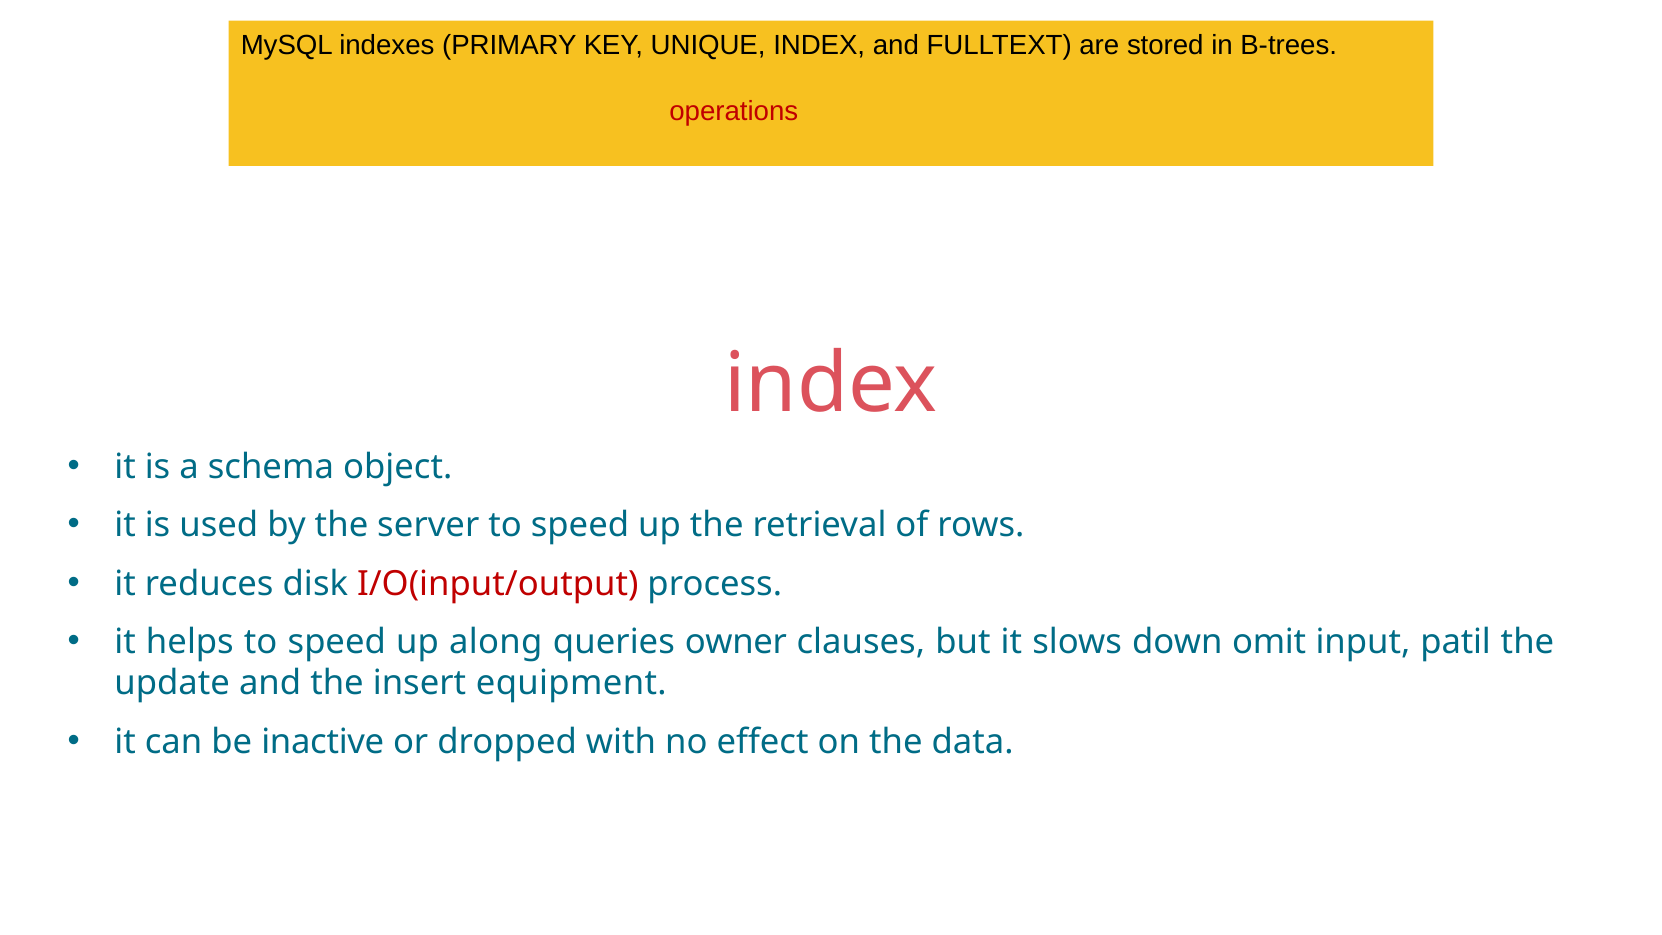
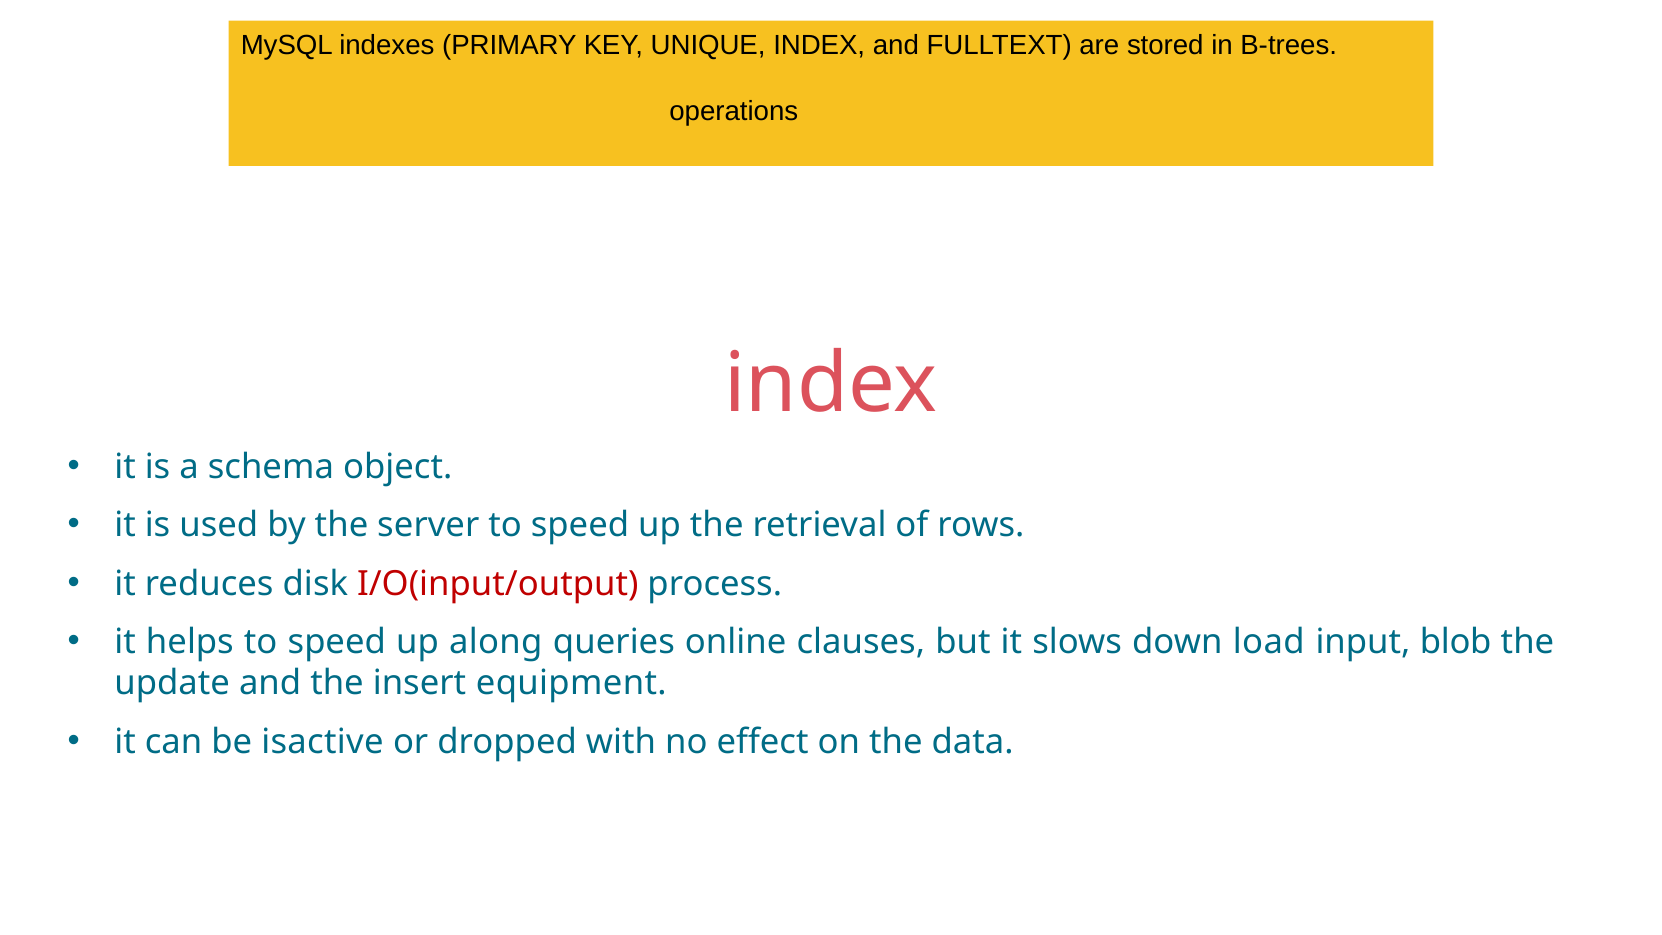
operations colour: red -> black
owner: owner -> online
omit: omit -> load
patil: patil -> blob
inactive: inactive -> isactive
